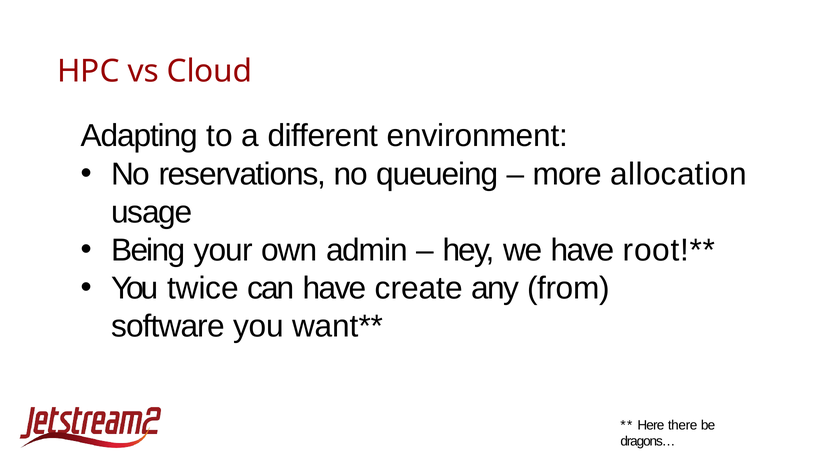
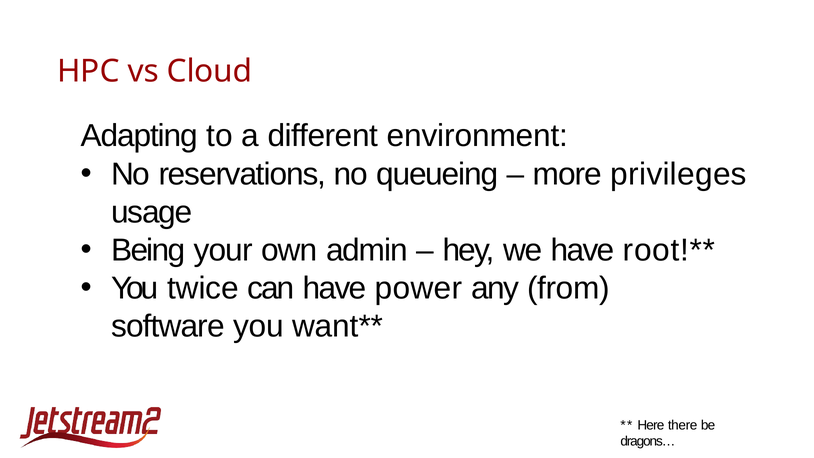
allocation: allocation -> privileges
create: create -> power
